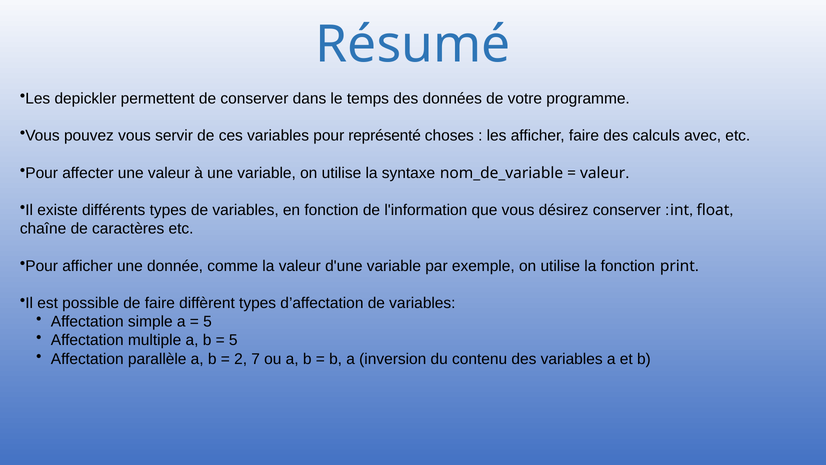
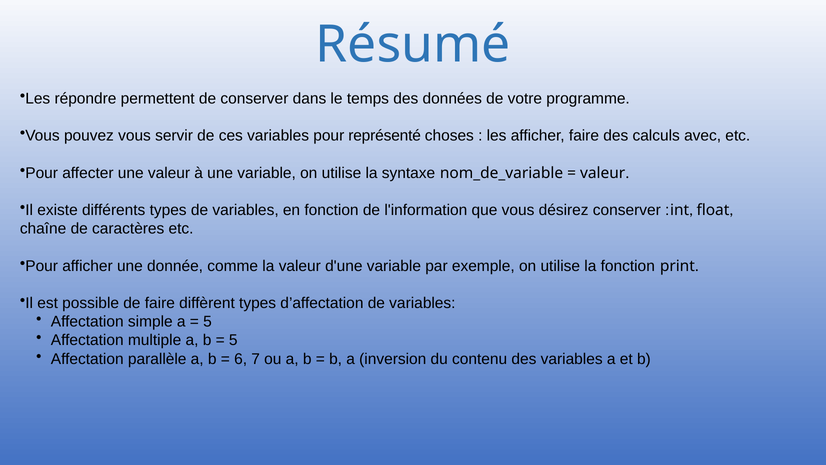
depickler: depickler -> répondre
2: 2 -> 6
